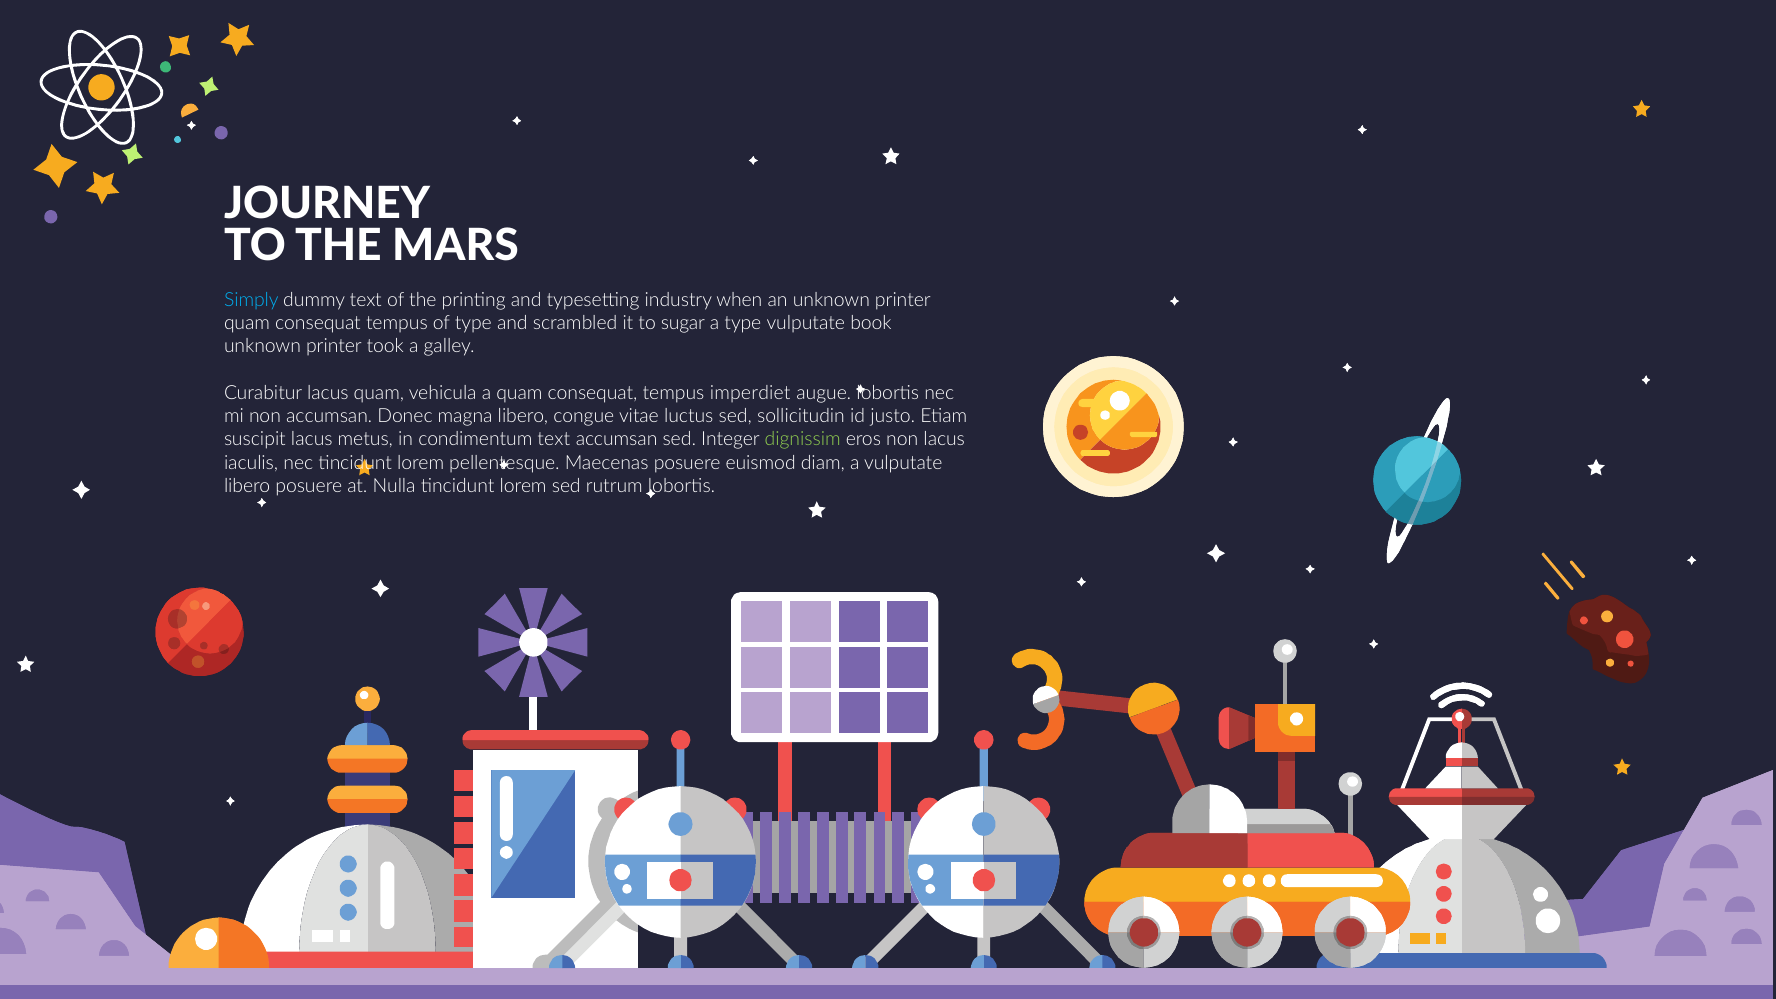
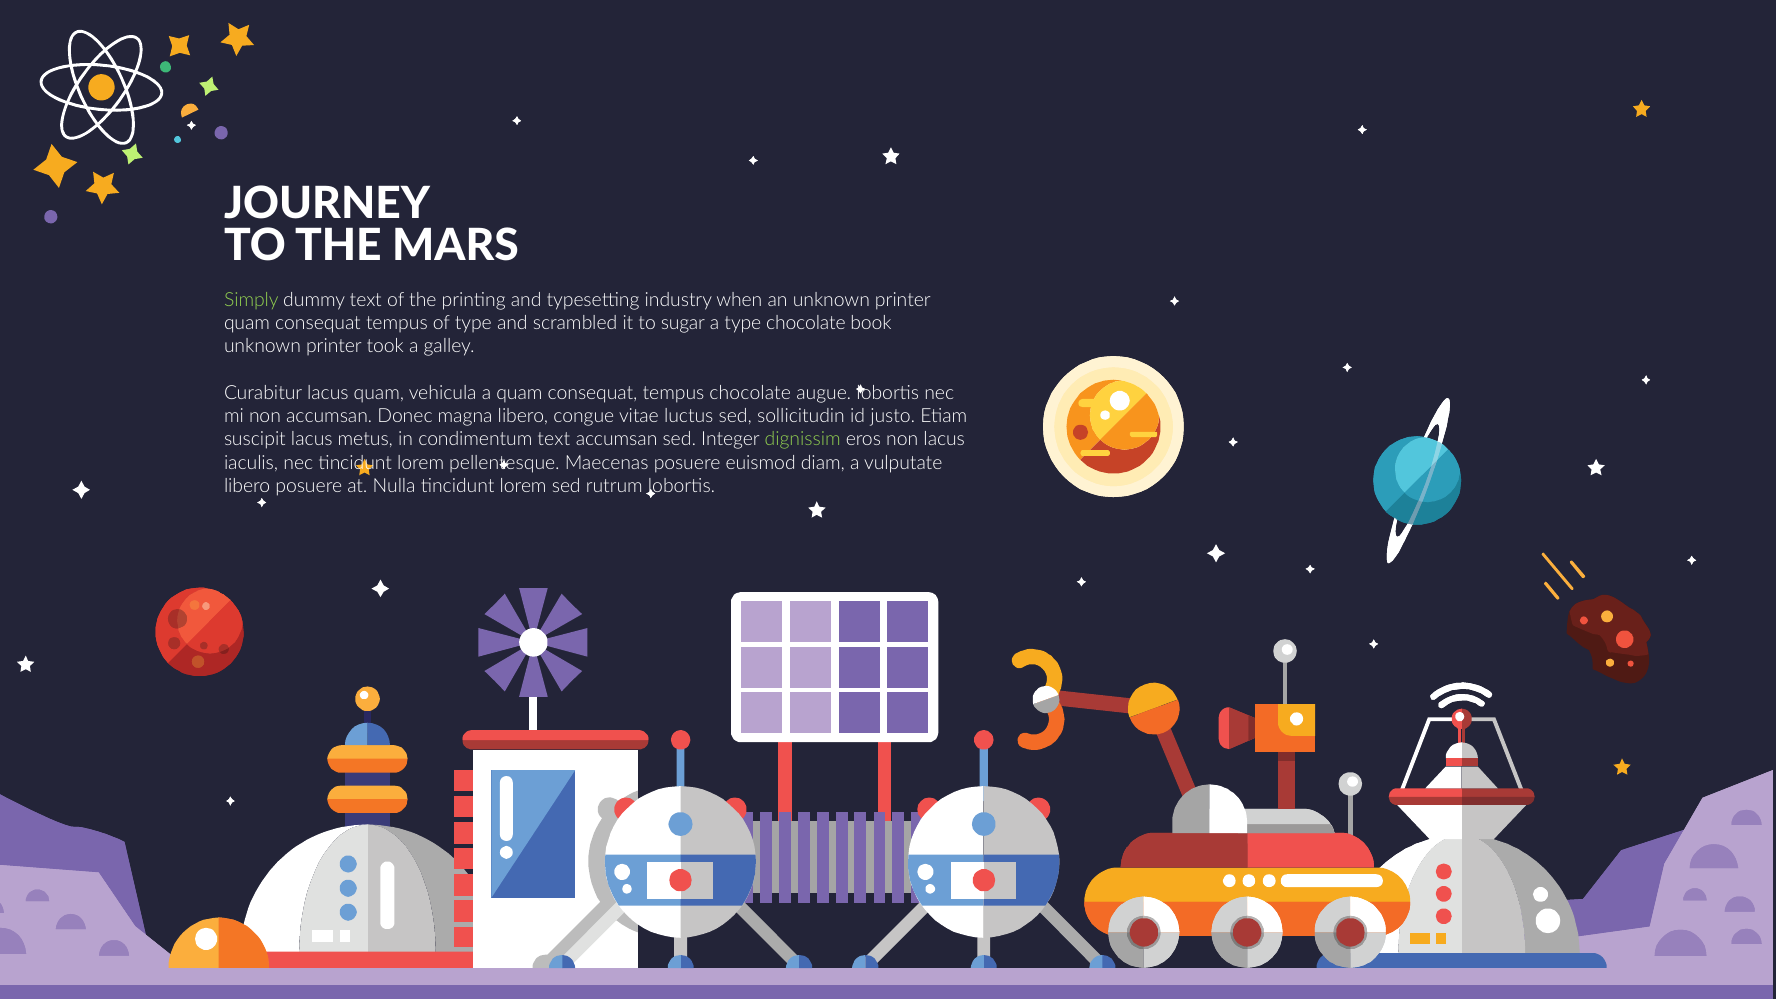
Simply colour: light blue -> light green
type vulputate: vulputate -> chocolate
tempus imperdiet: imperdiet -> chocolate
